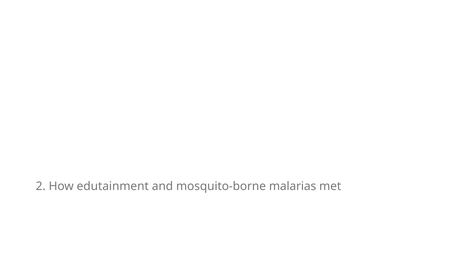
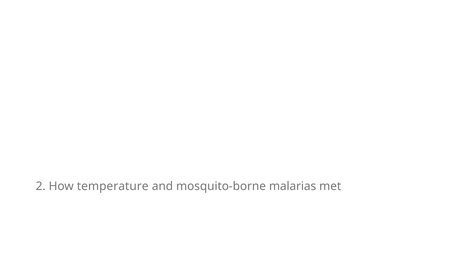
edutainment: edutainment -> temperature
